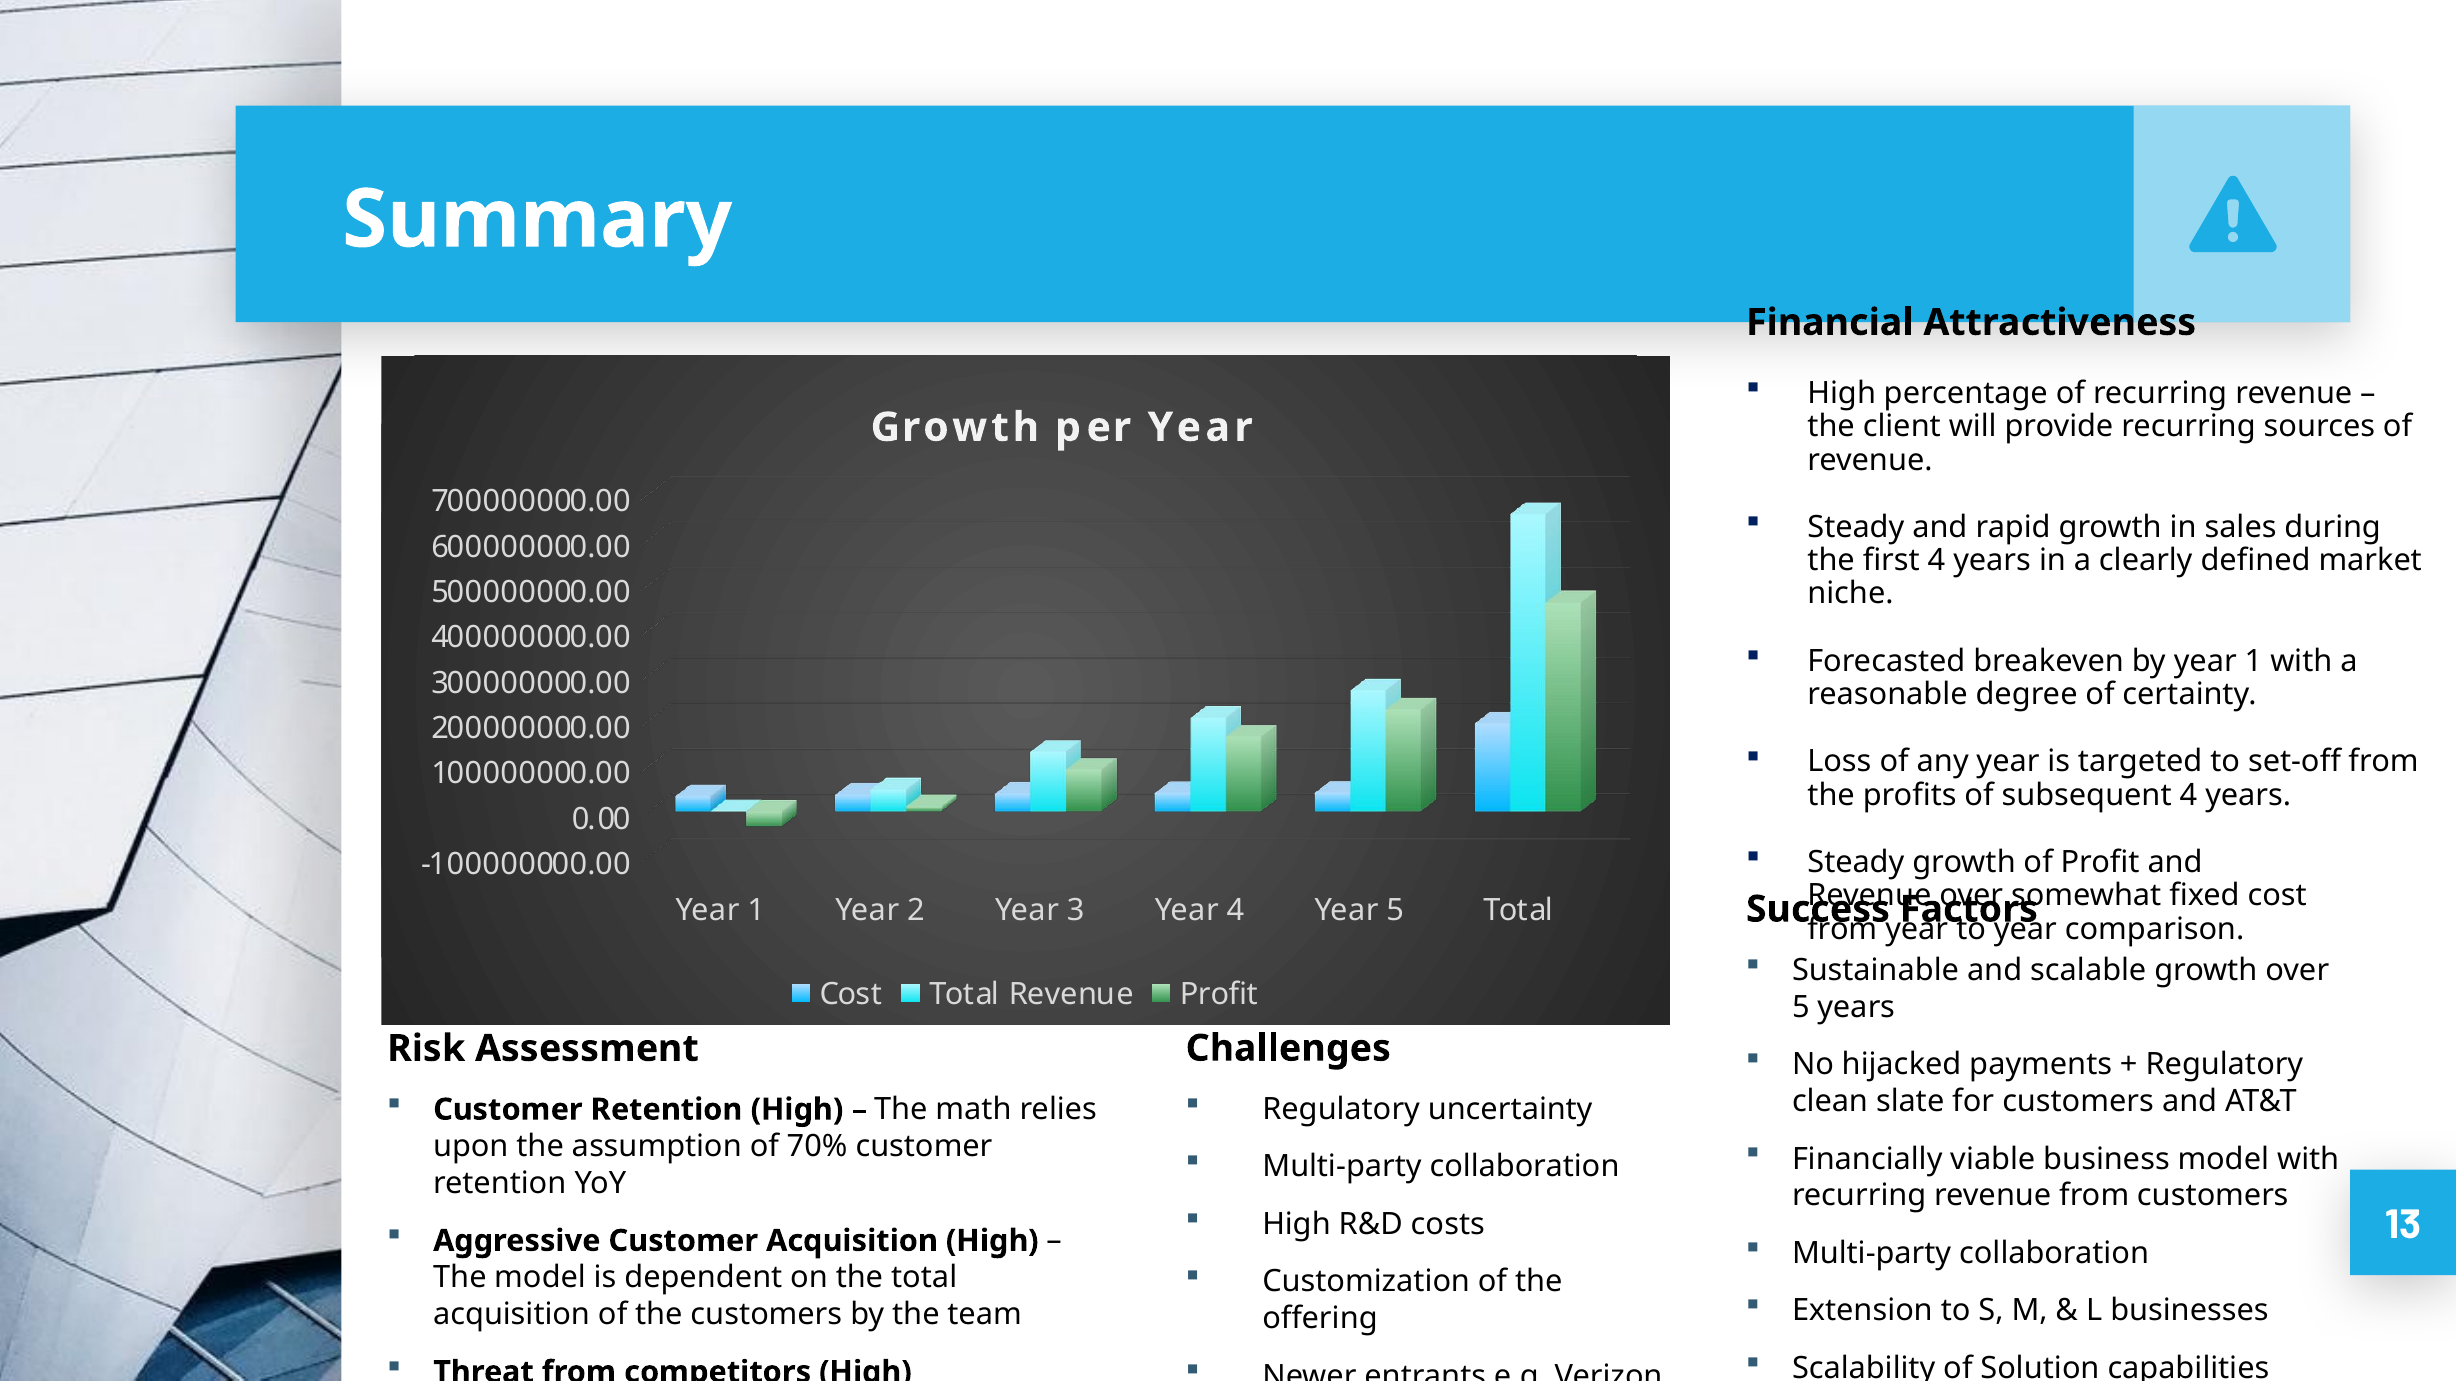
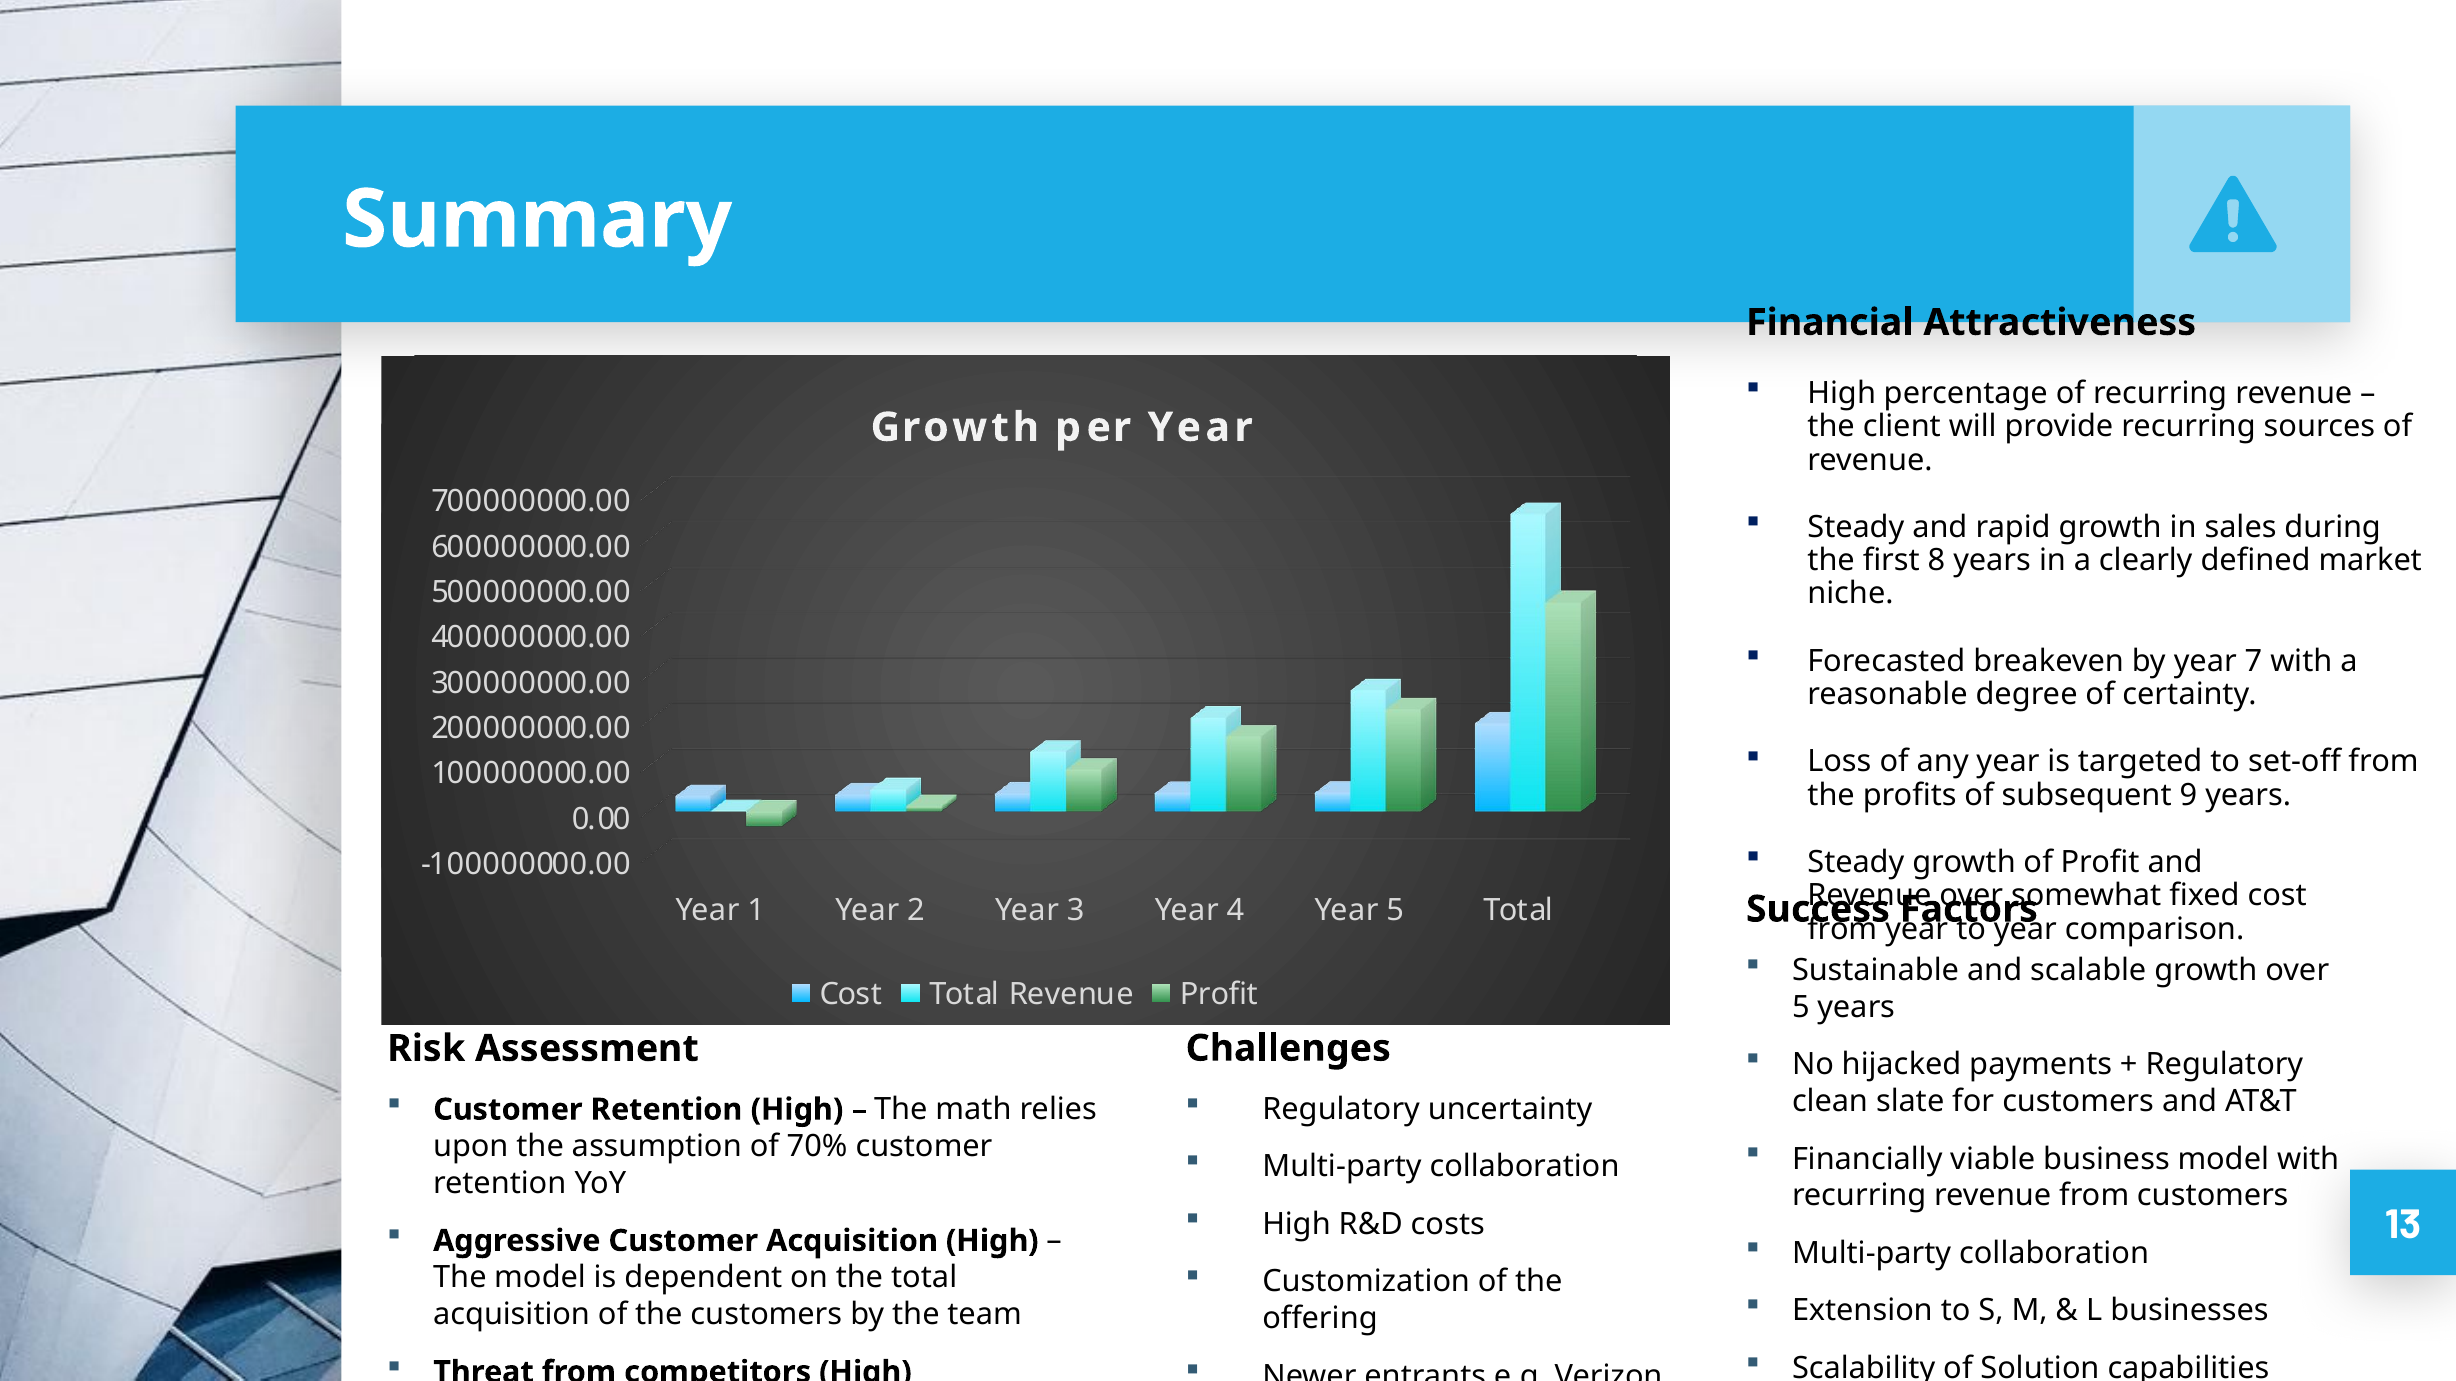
first 4: 4 -> 8
by year 1: 1 -> 7
subsequent 4: 4 -> 9
